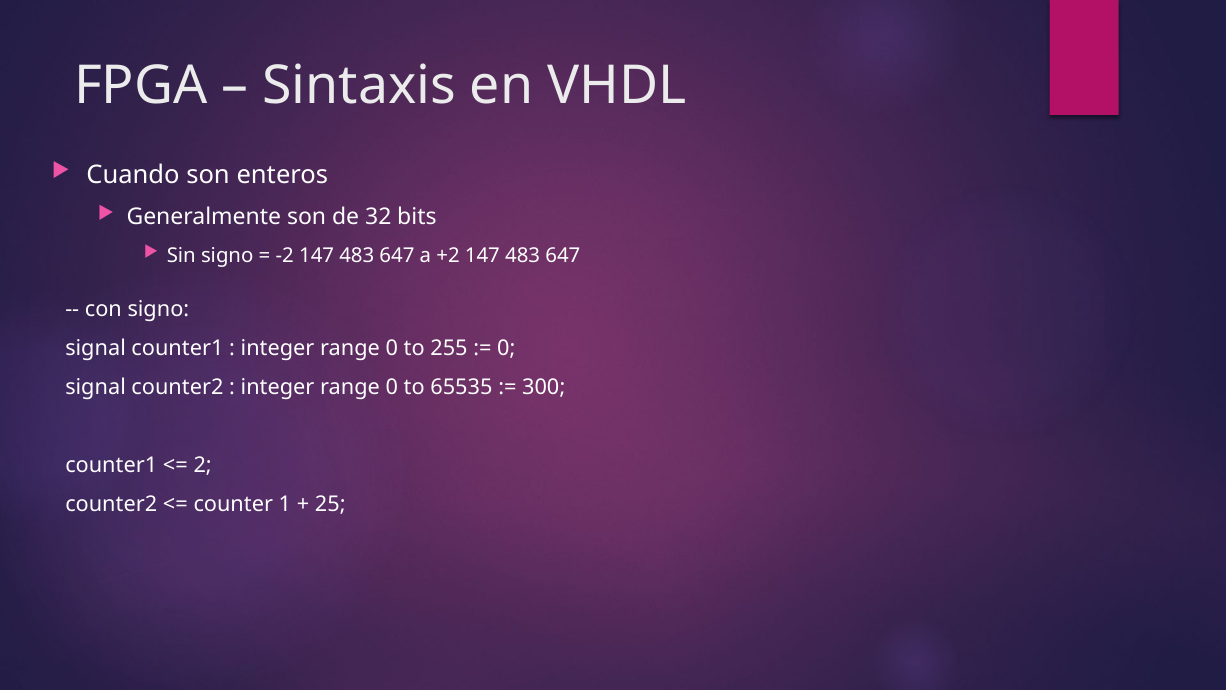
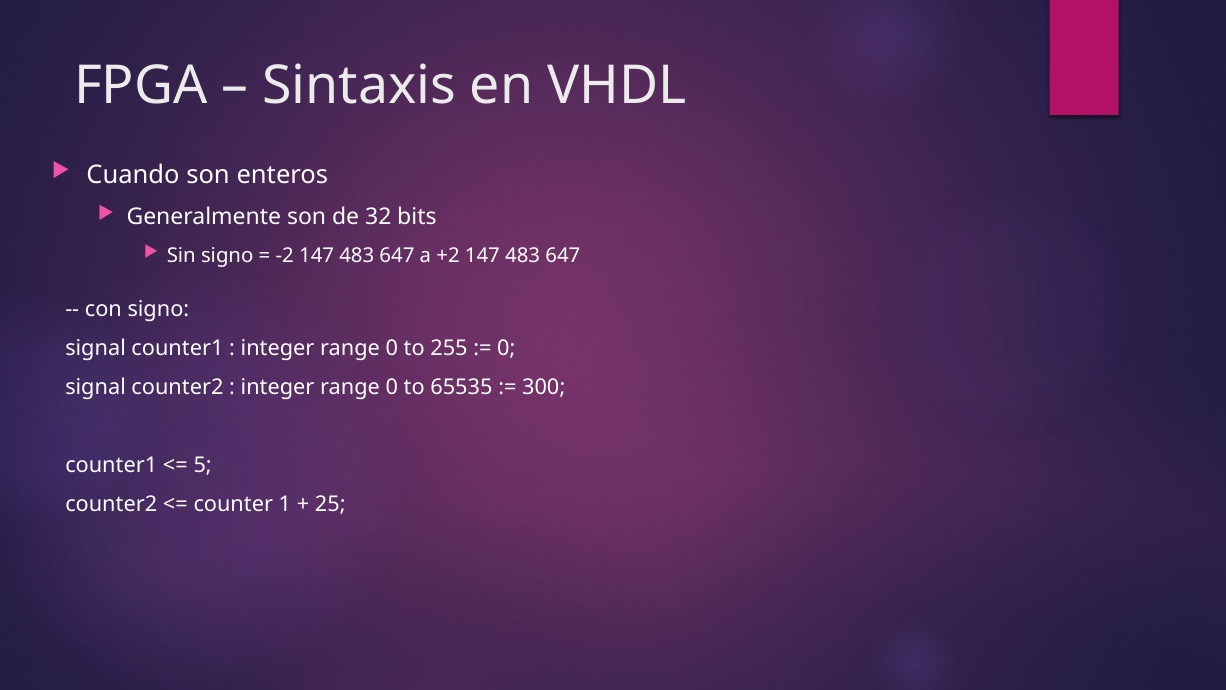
2: 2 -> 5
